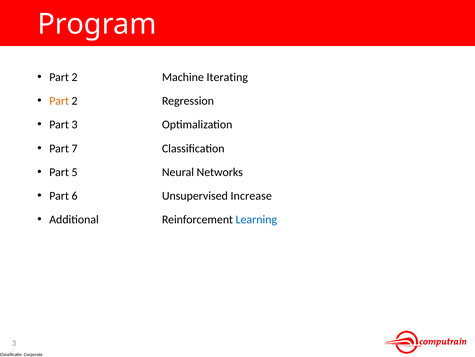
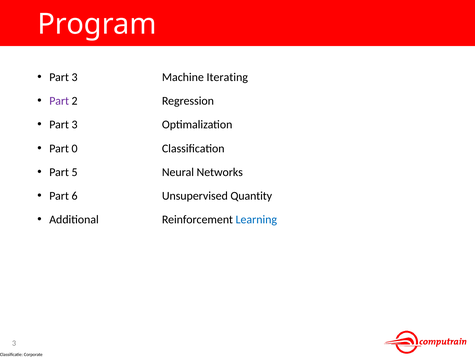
2 at (75, 77): 2 -> 3
Part at (59, 101) colour: orange -> purple
7: 7 -> 0
Increase: Increase -> Quantity
